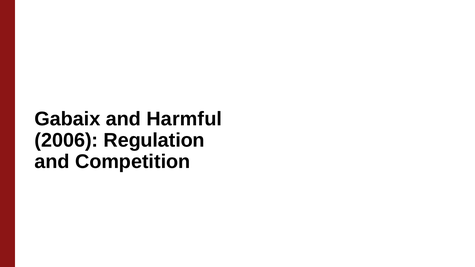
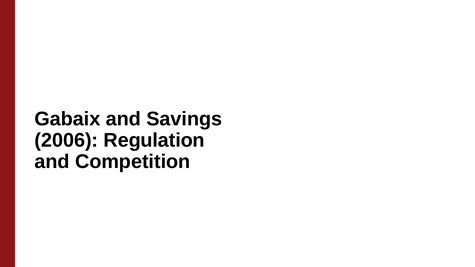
Harmful: Harmful -> Savings
